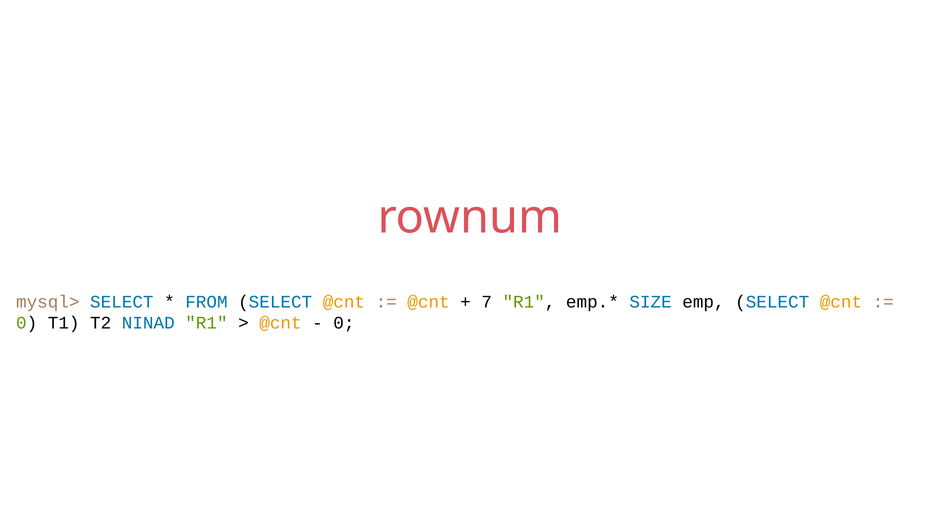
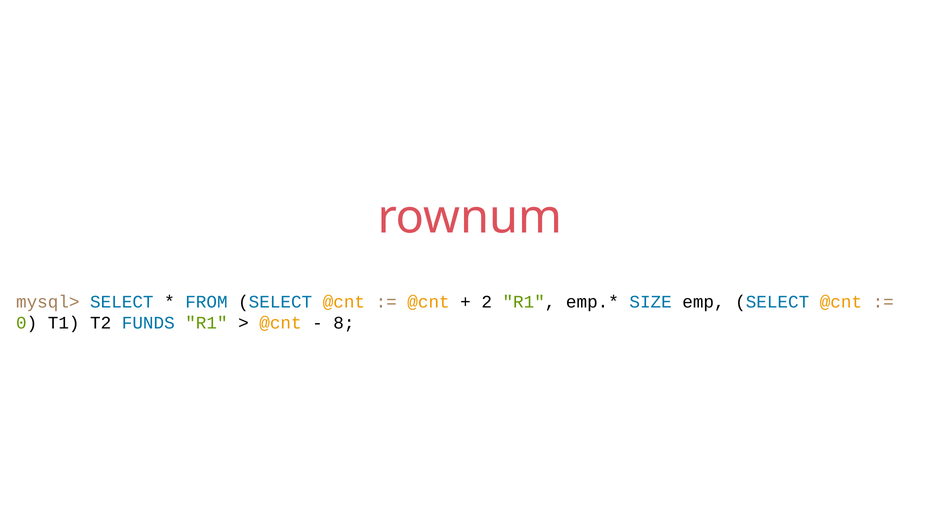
7: 7 -> 2
NINAD: NINAD -> FUNDS
0 at (344, 323): 0 -> 8
